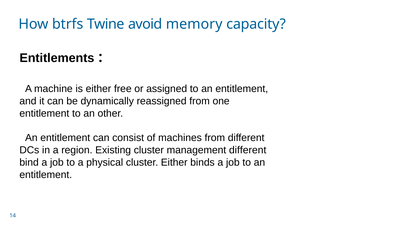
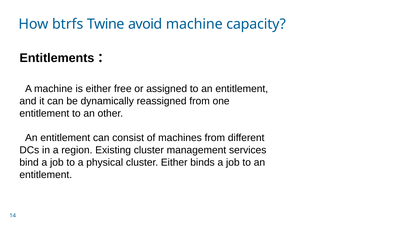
avoid memory: memory -> machine
management different: different -> services
